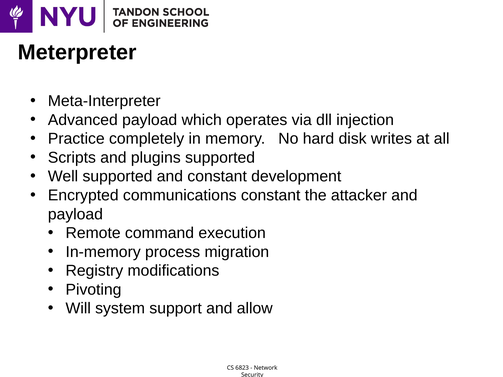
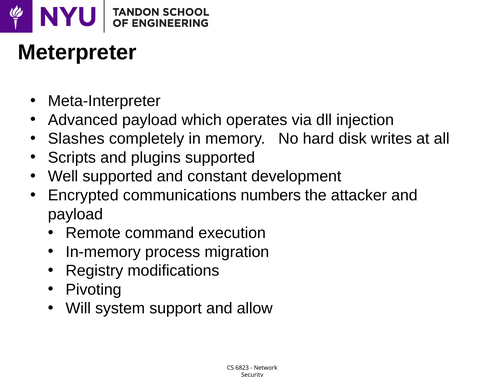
Practice: Practice -> Slashes
communications constant: constant -> numbers
